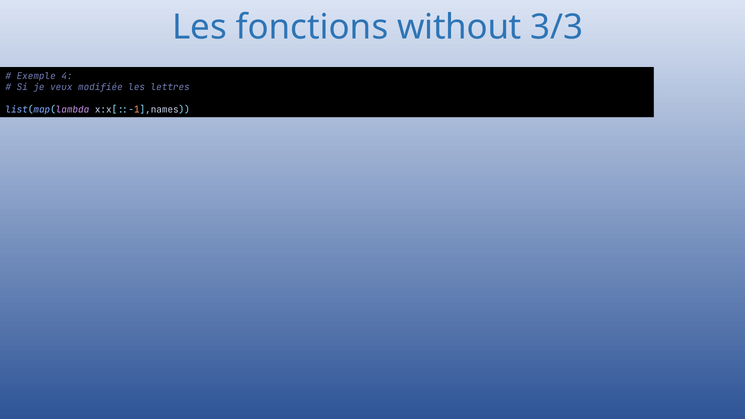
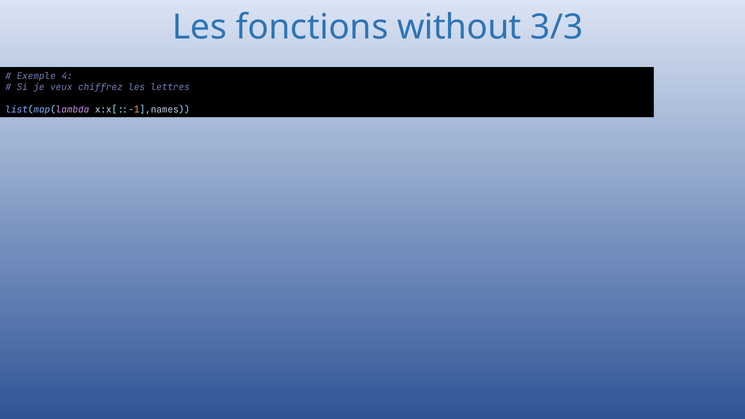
modifiée: modifiée -> chiffrez
